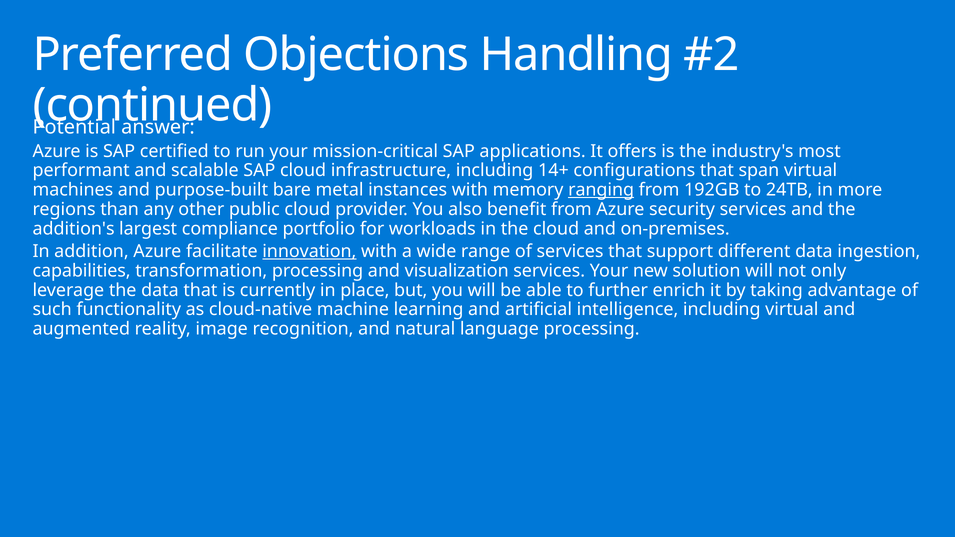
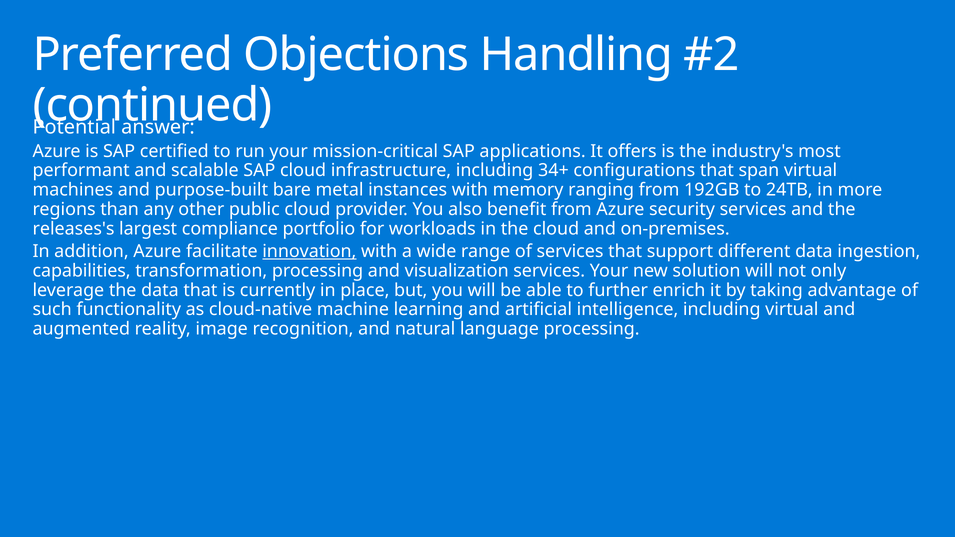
14+: 14+ -> 34+
ranging underline: present -> none
addition's: addition's -> releases's
